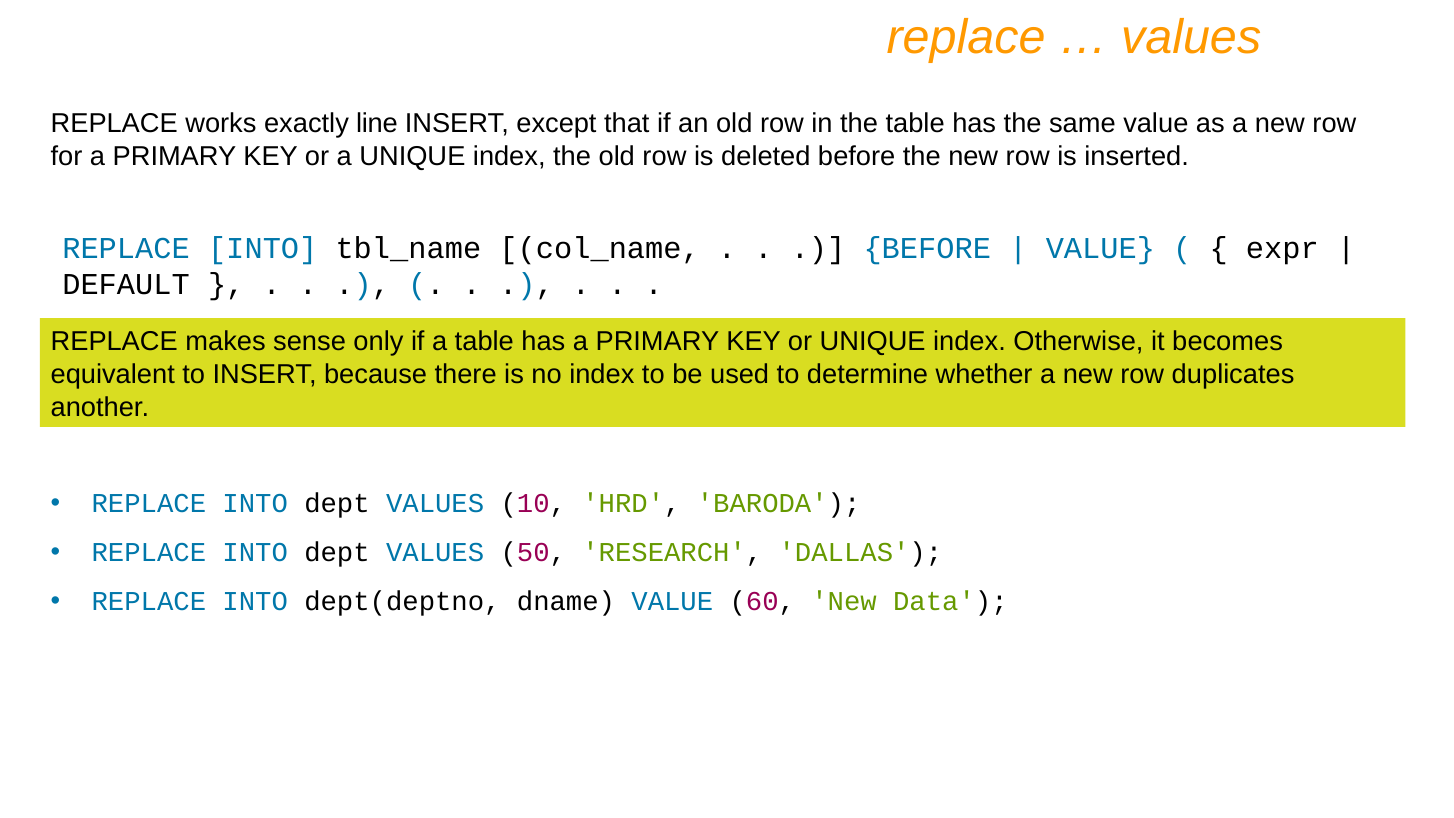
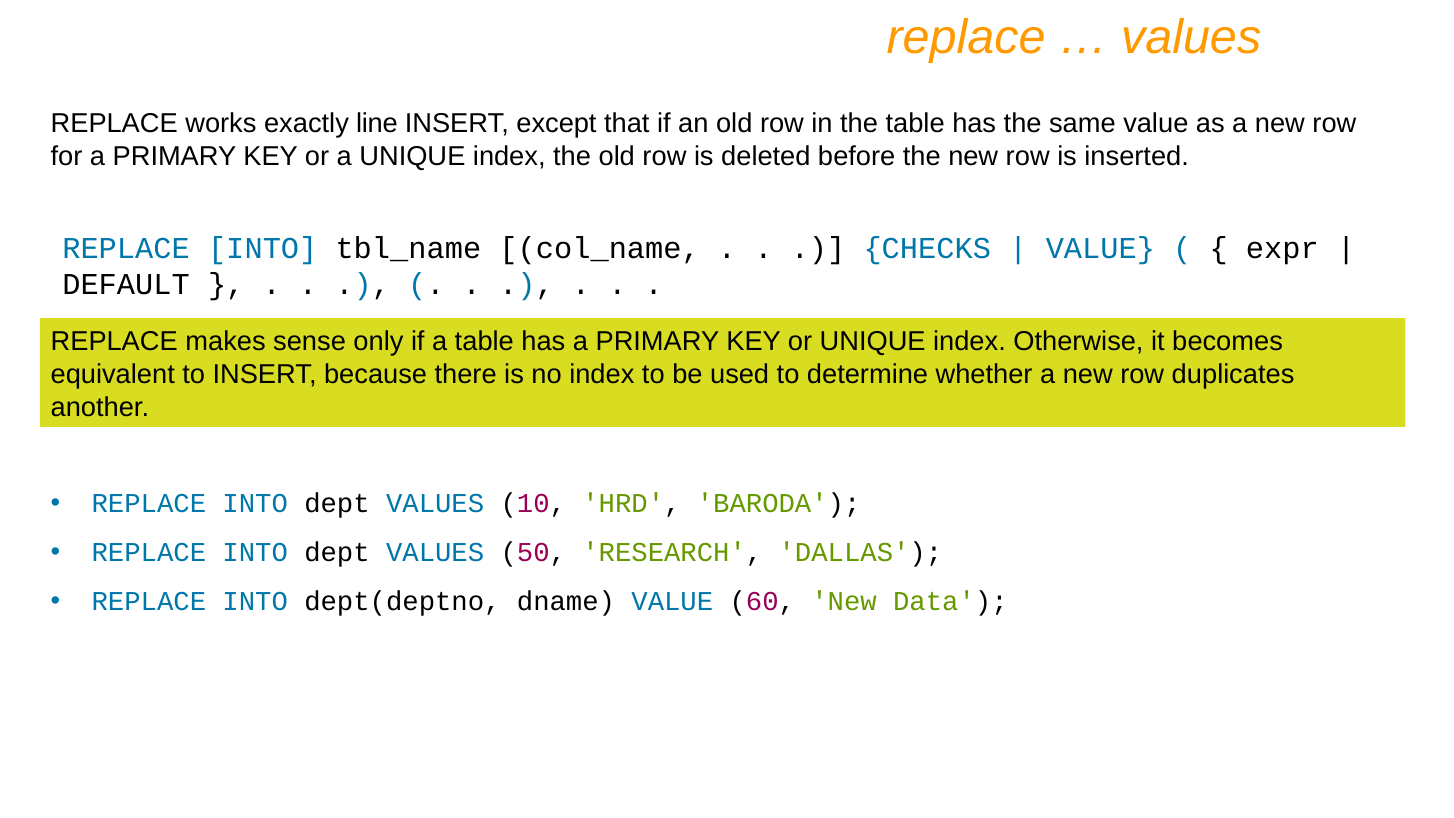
BEFORE at (927, 248): BEFORE -> CHECKS
